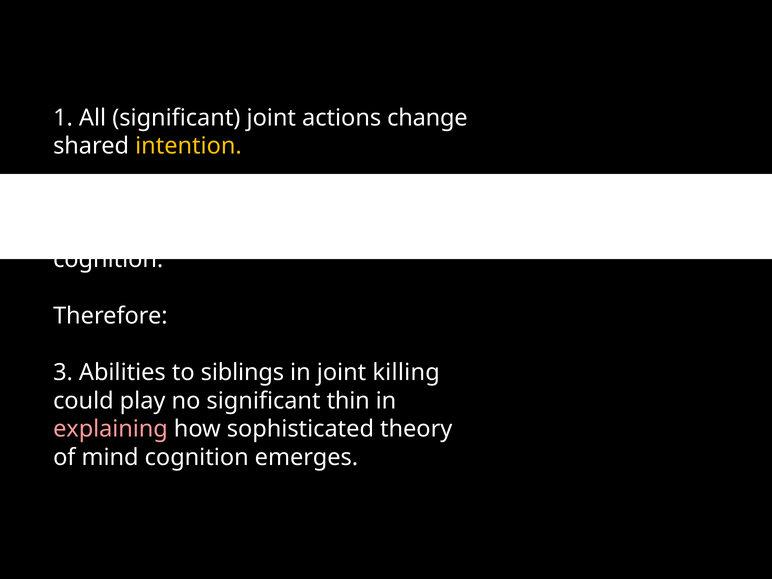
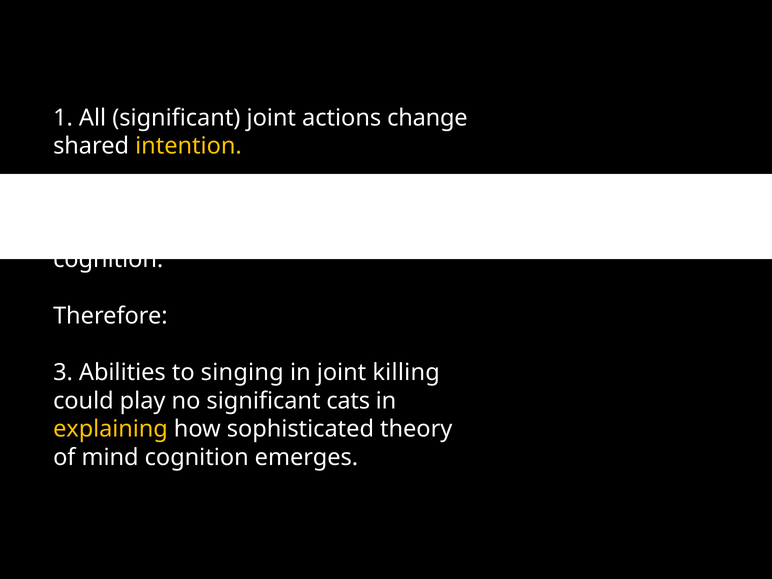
siblings: siblings -> singing
thin: thin -> cats
explaining colour: pink -> yellow
